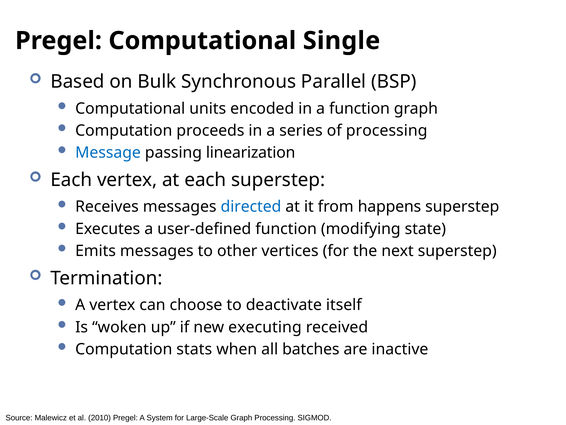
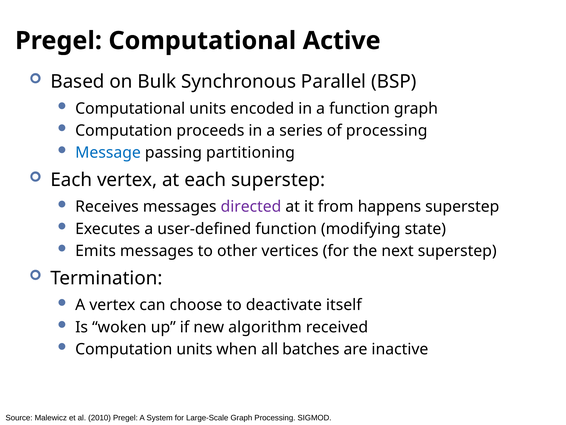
Single: Single -> Active
linearization: linearization -> partitioning
directed colour: blue -> purple
executing: executing -> algorithm
Computation stats: stats -> units
